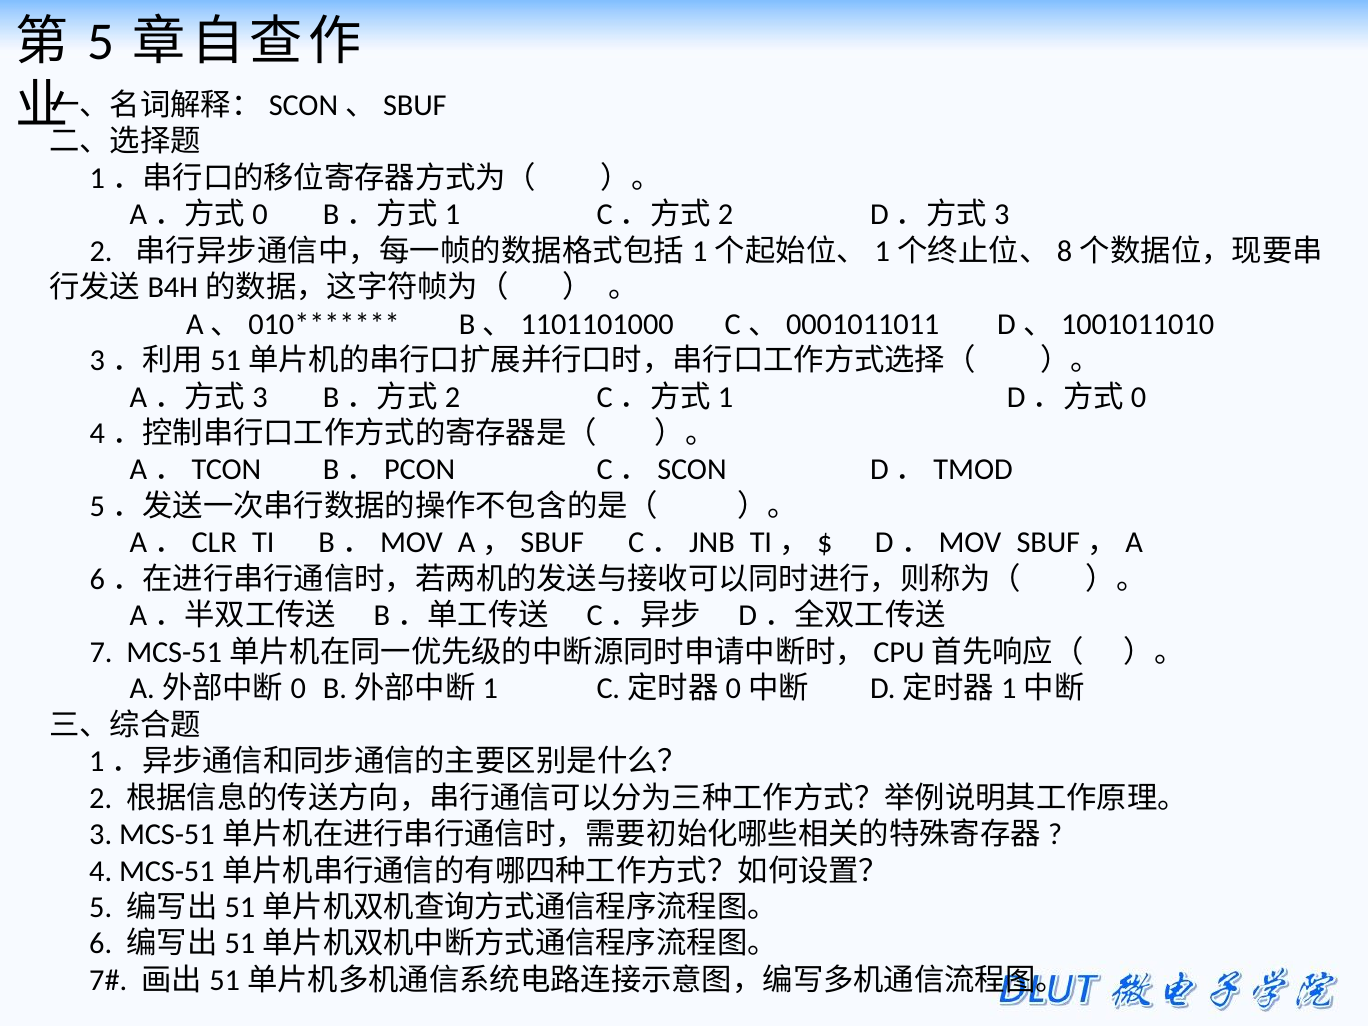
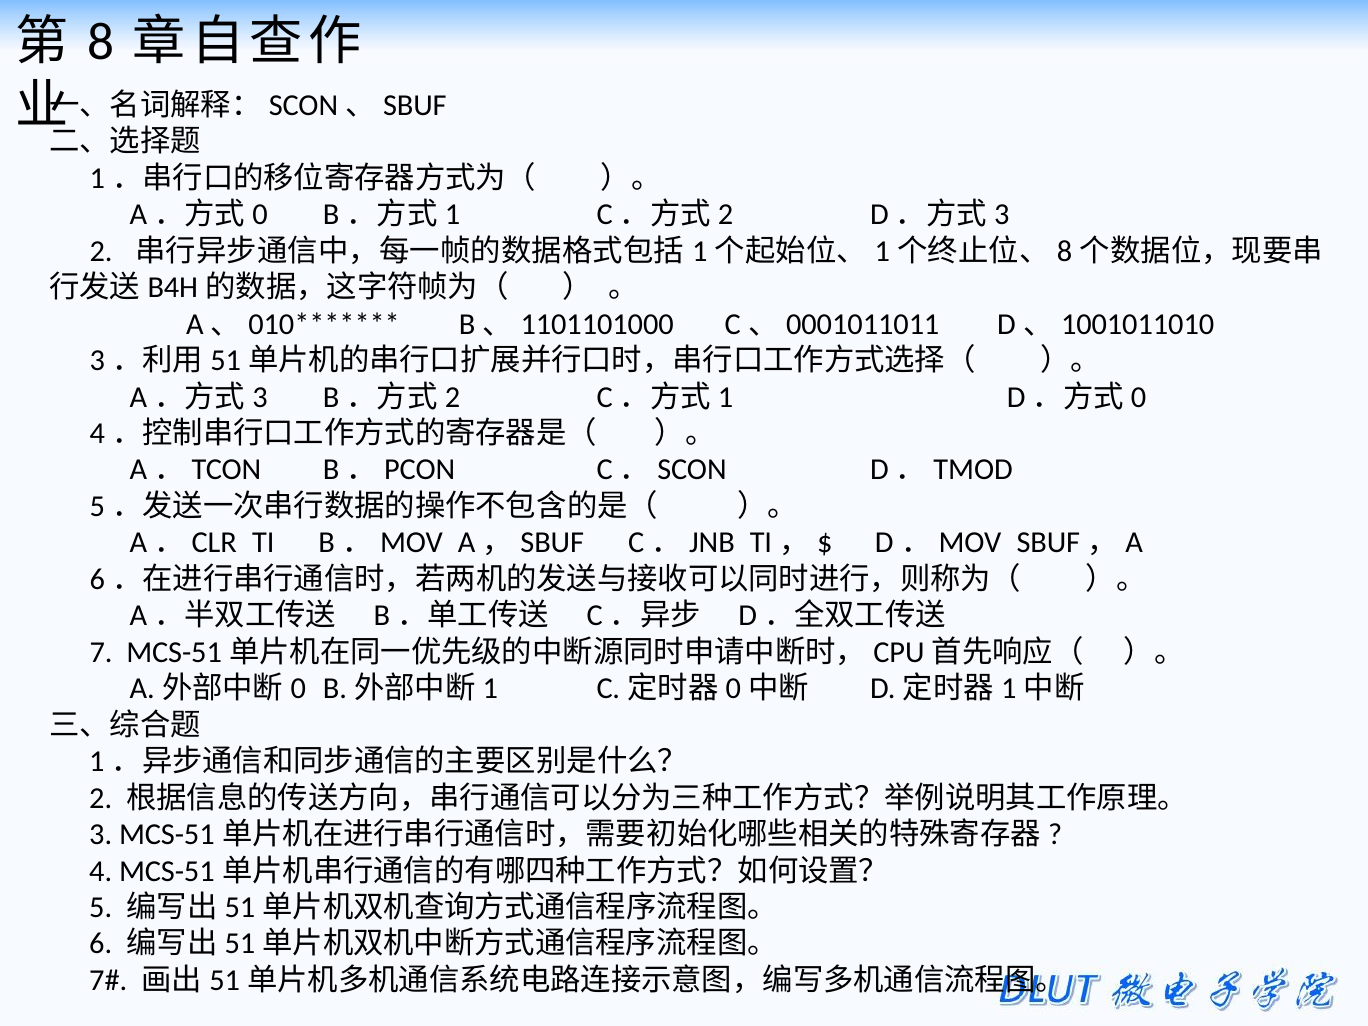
5 at (101, 42): 5 -> 8
